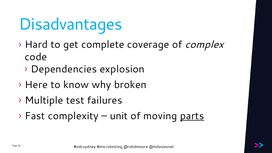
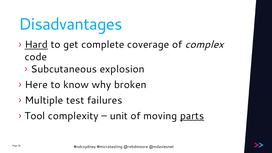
Hard underline: none -> present
Dependencies: Dependencies -> Subcutaneous
Fast: Fast -> Tool
